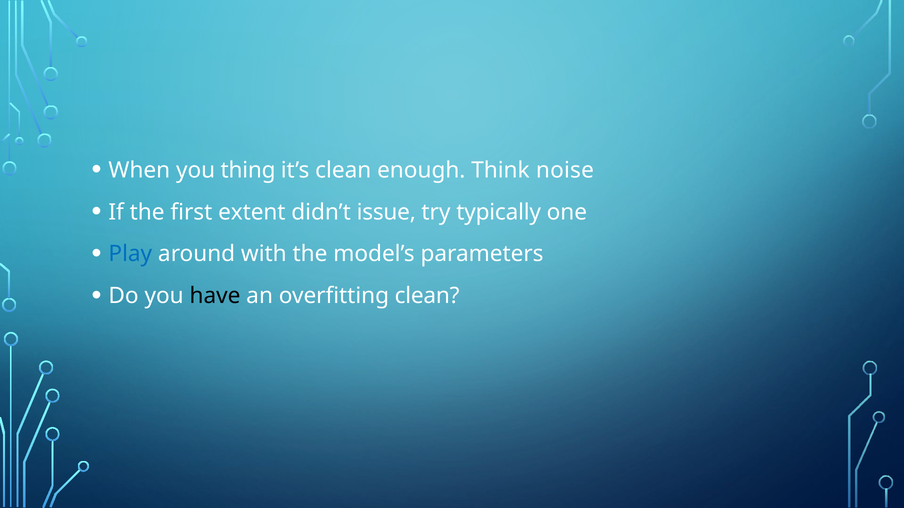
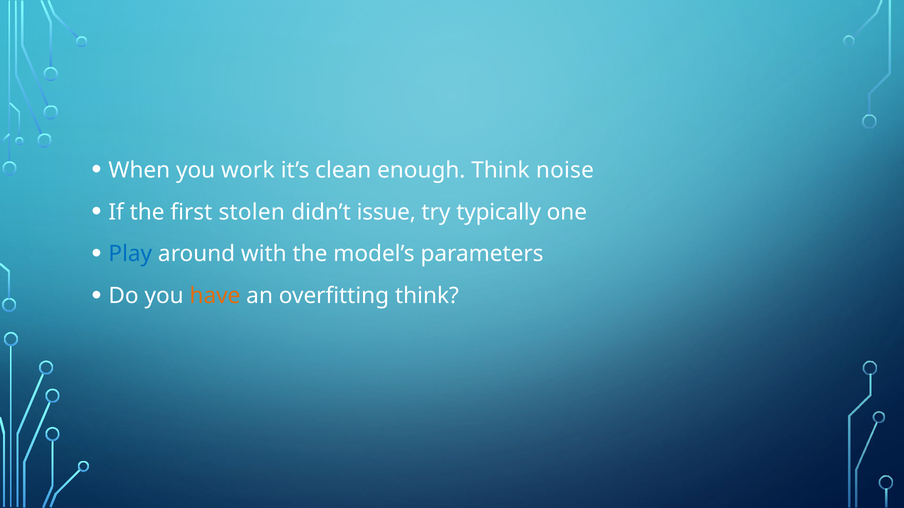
thing: thing -> work
extent: extent -> stolen
have colour: black -> orange
overfitting clean: clean -> think
